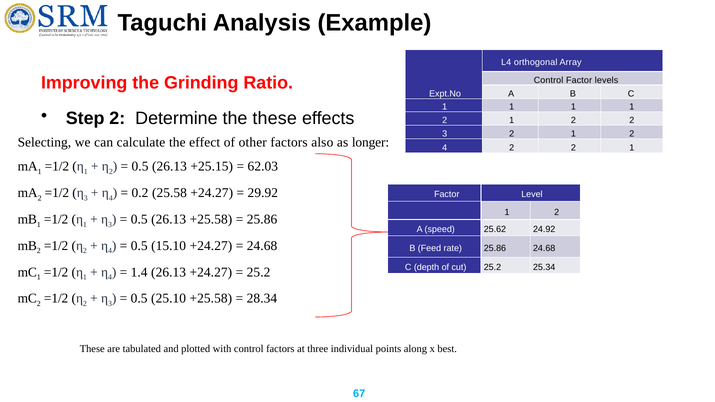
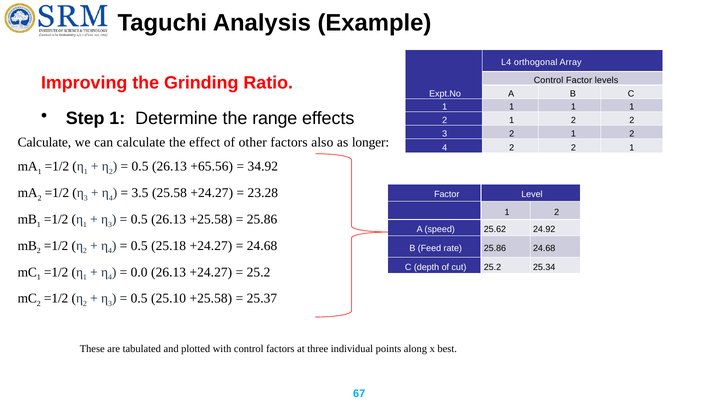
Step 2: 2 -> 1
the these: these -> range
Selecting at (44, 142): Selecting -> Calculate
+25.15: +25.15 -> +65.56
62.03: 62.03 -> 34.92
0.2: 0.2 -> 3.5
29.92: 29.92 -> 23.28
15.10: 15.10 -> 25.18
1.4: 1.4 -> 0.0
28.34: 28.34 -> 25.37
